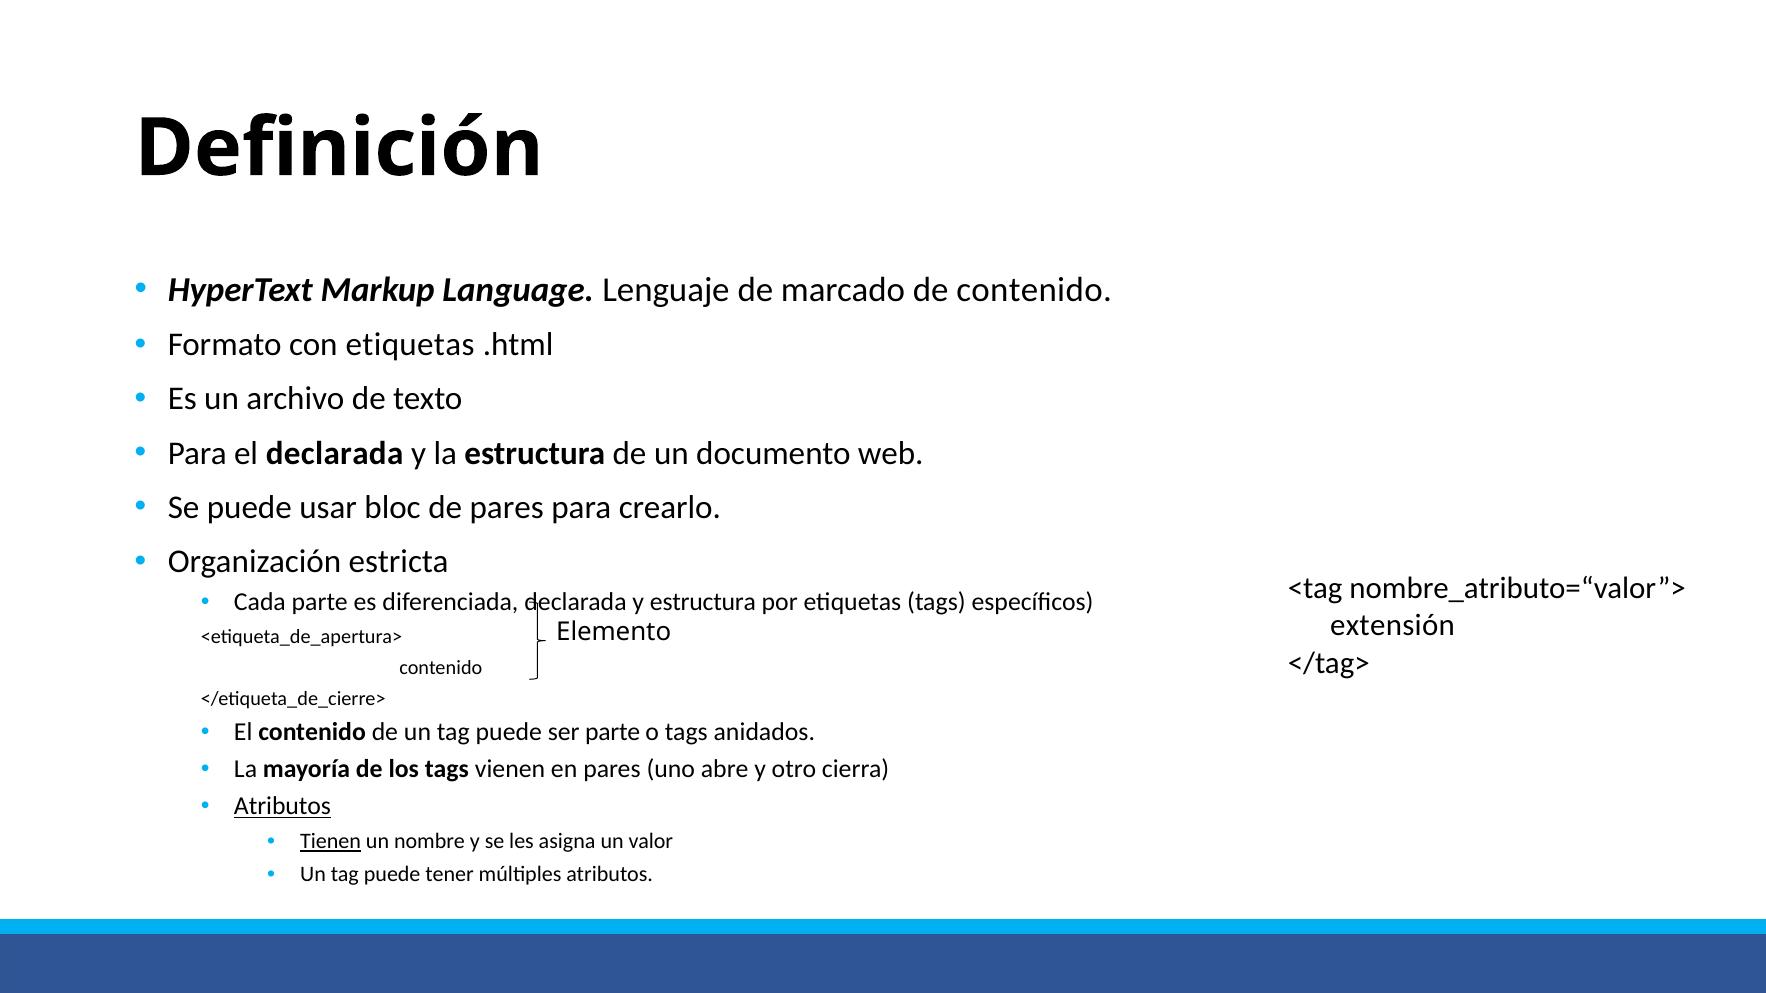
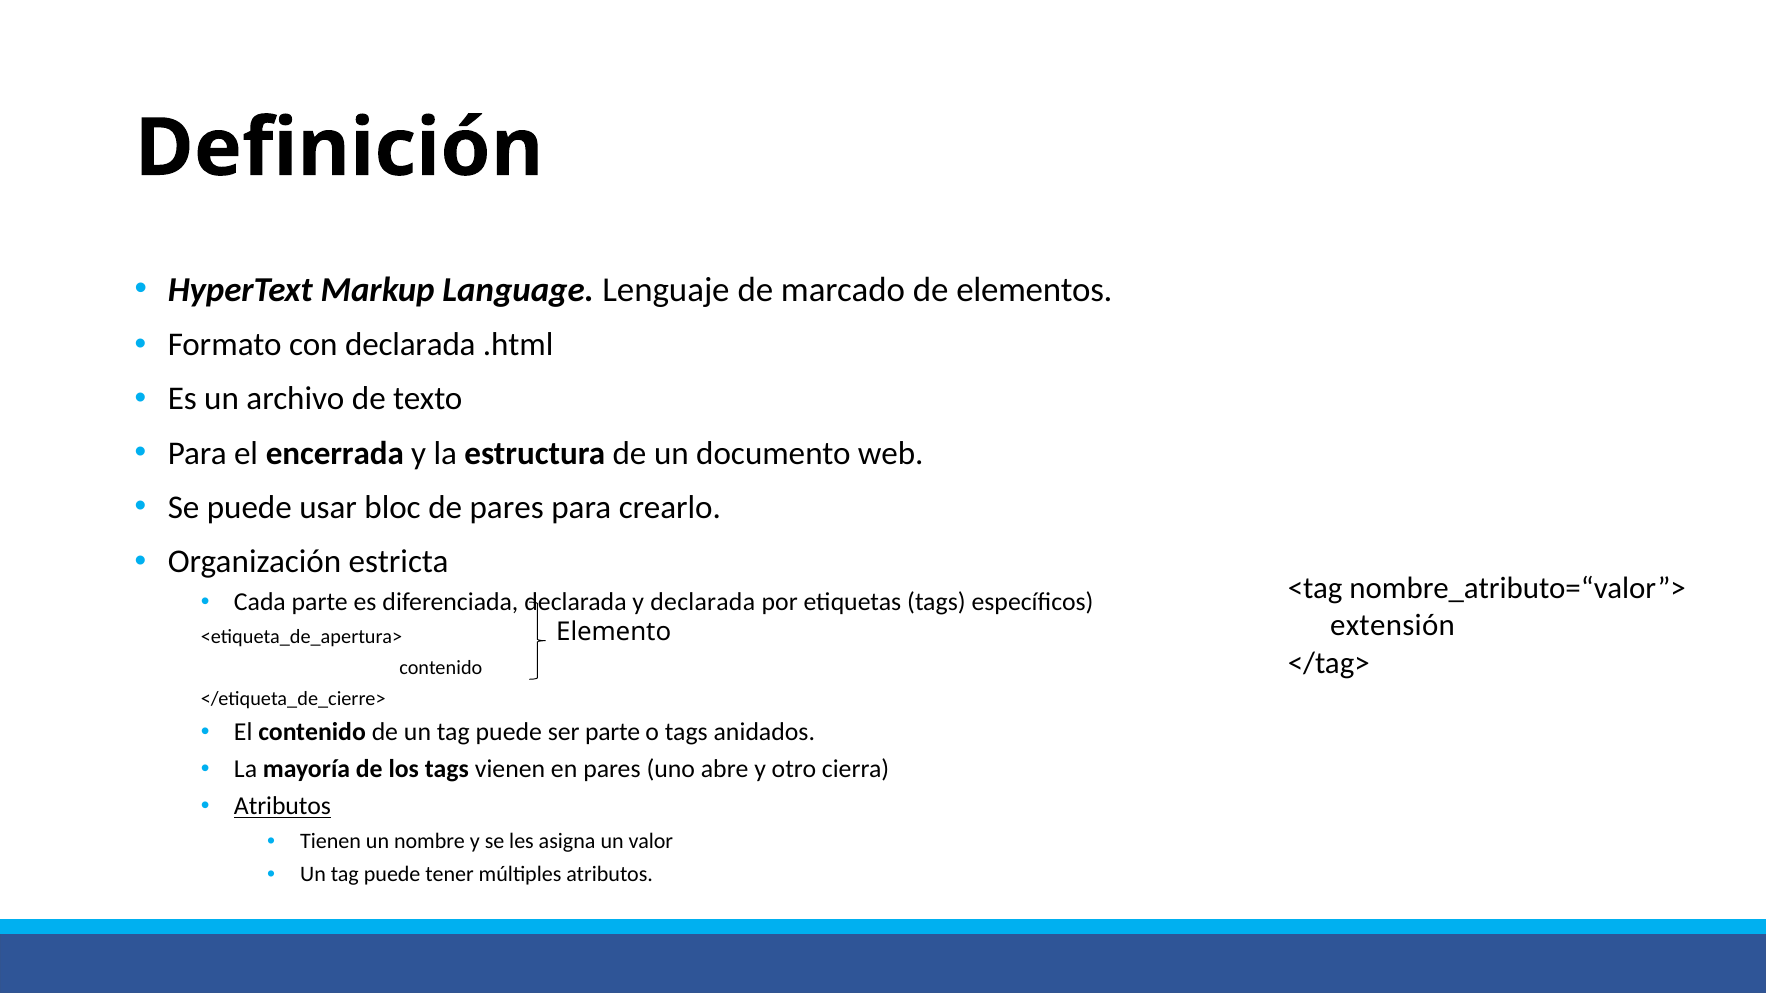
de contenido: contenido -> elementos
con etiquetas: etiquetas -> declarada
el declarada: declarada -> encerrada
y estructura: estructura -> declarada
Tienen underline: present -> none
